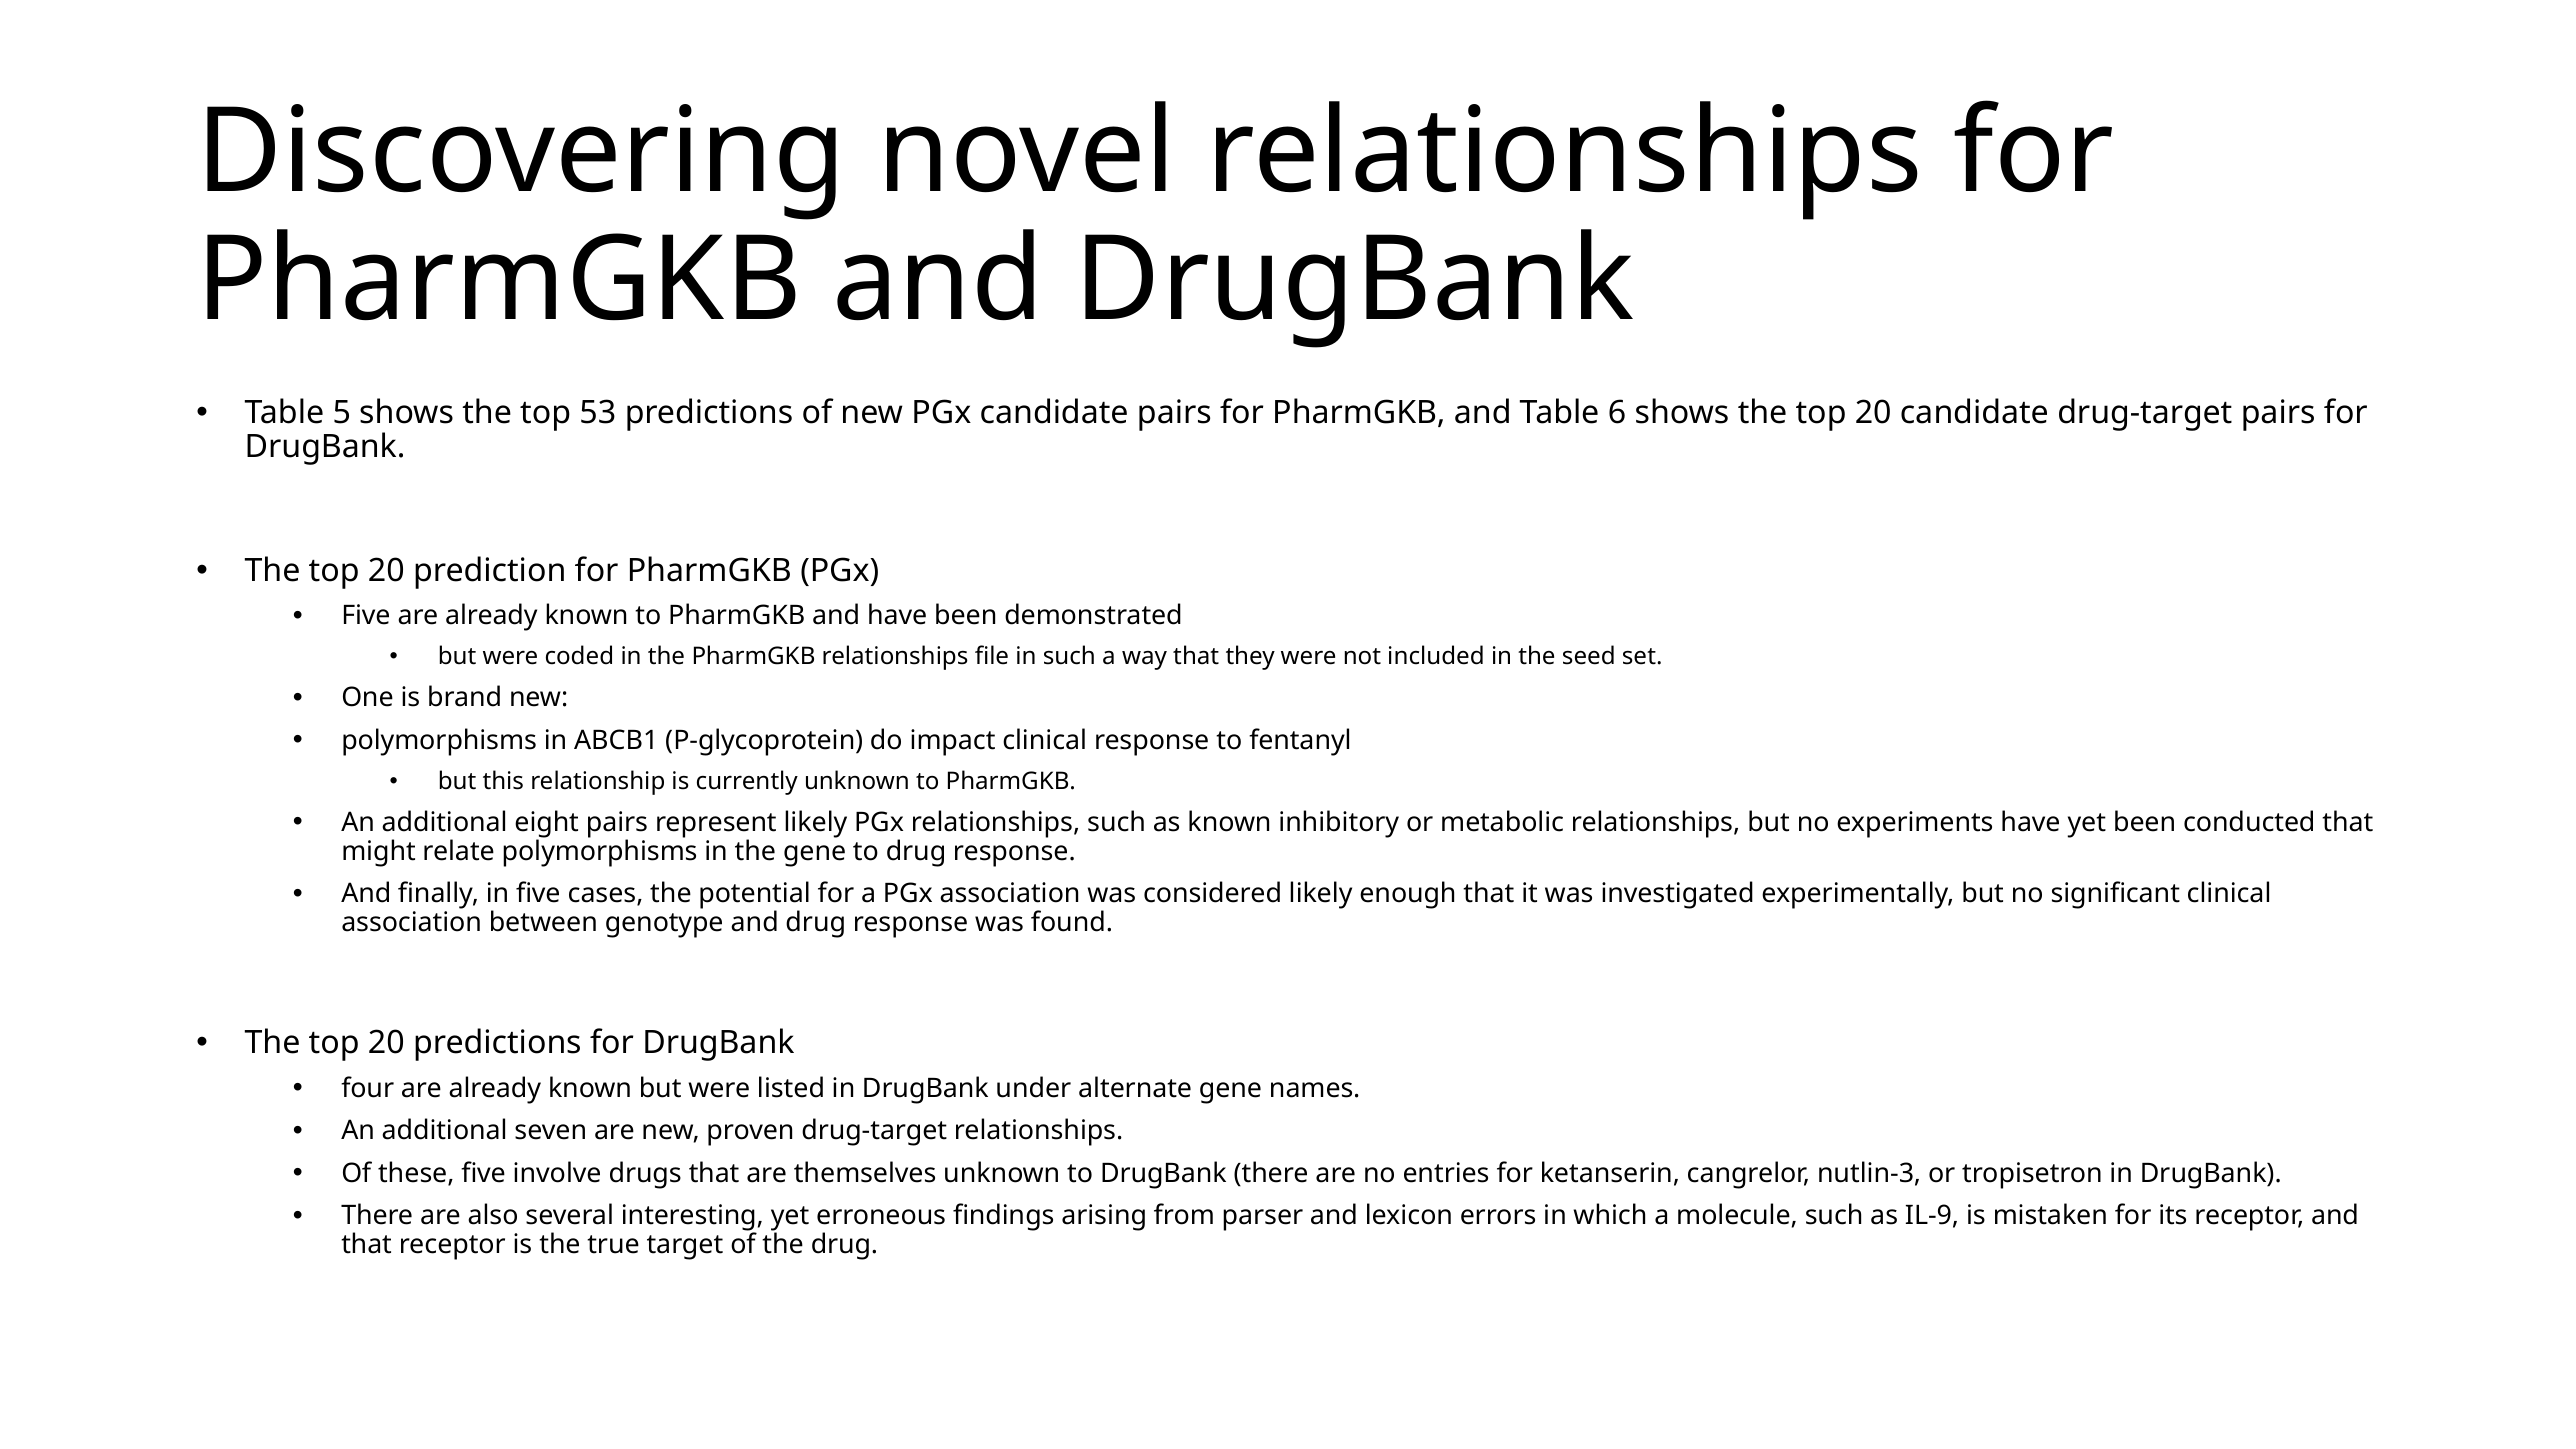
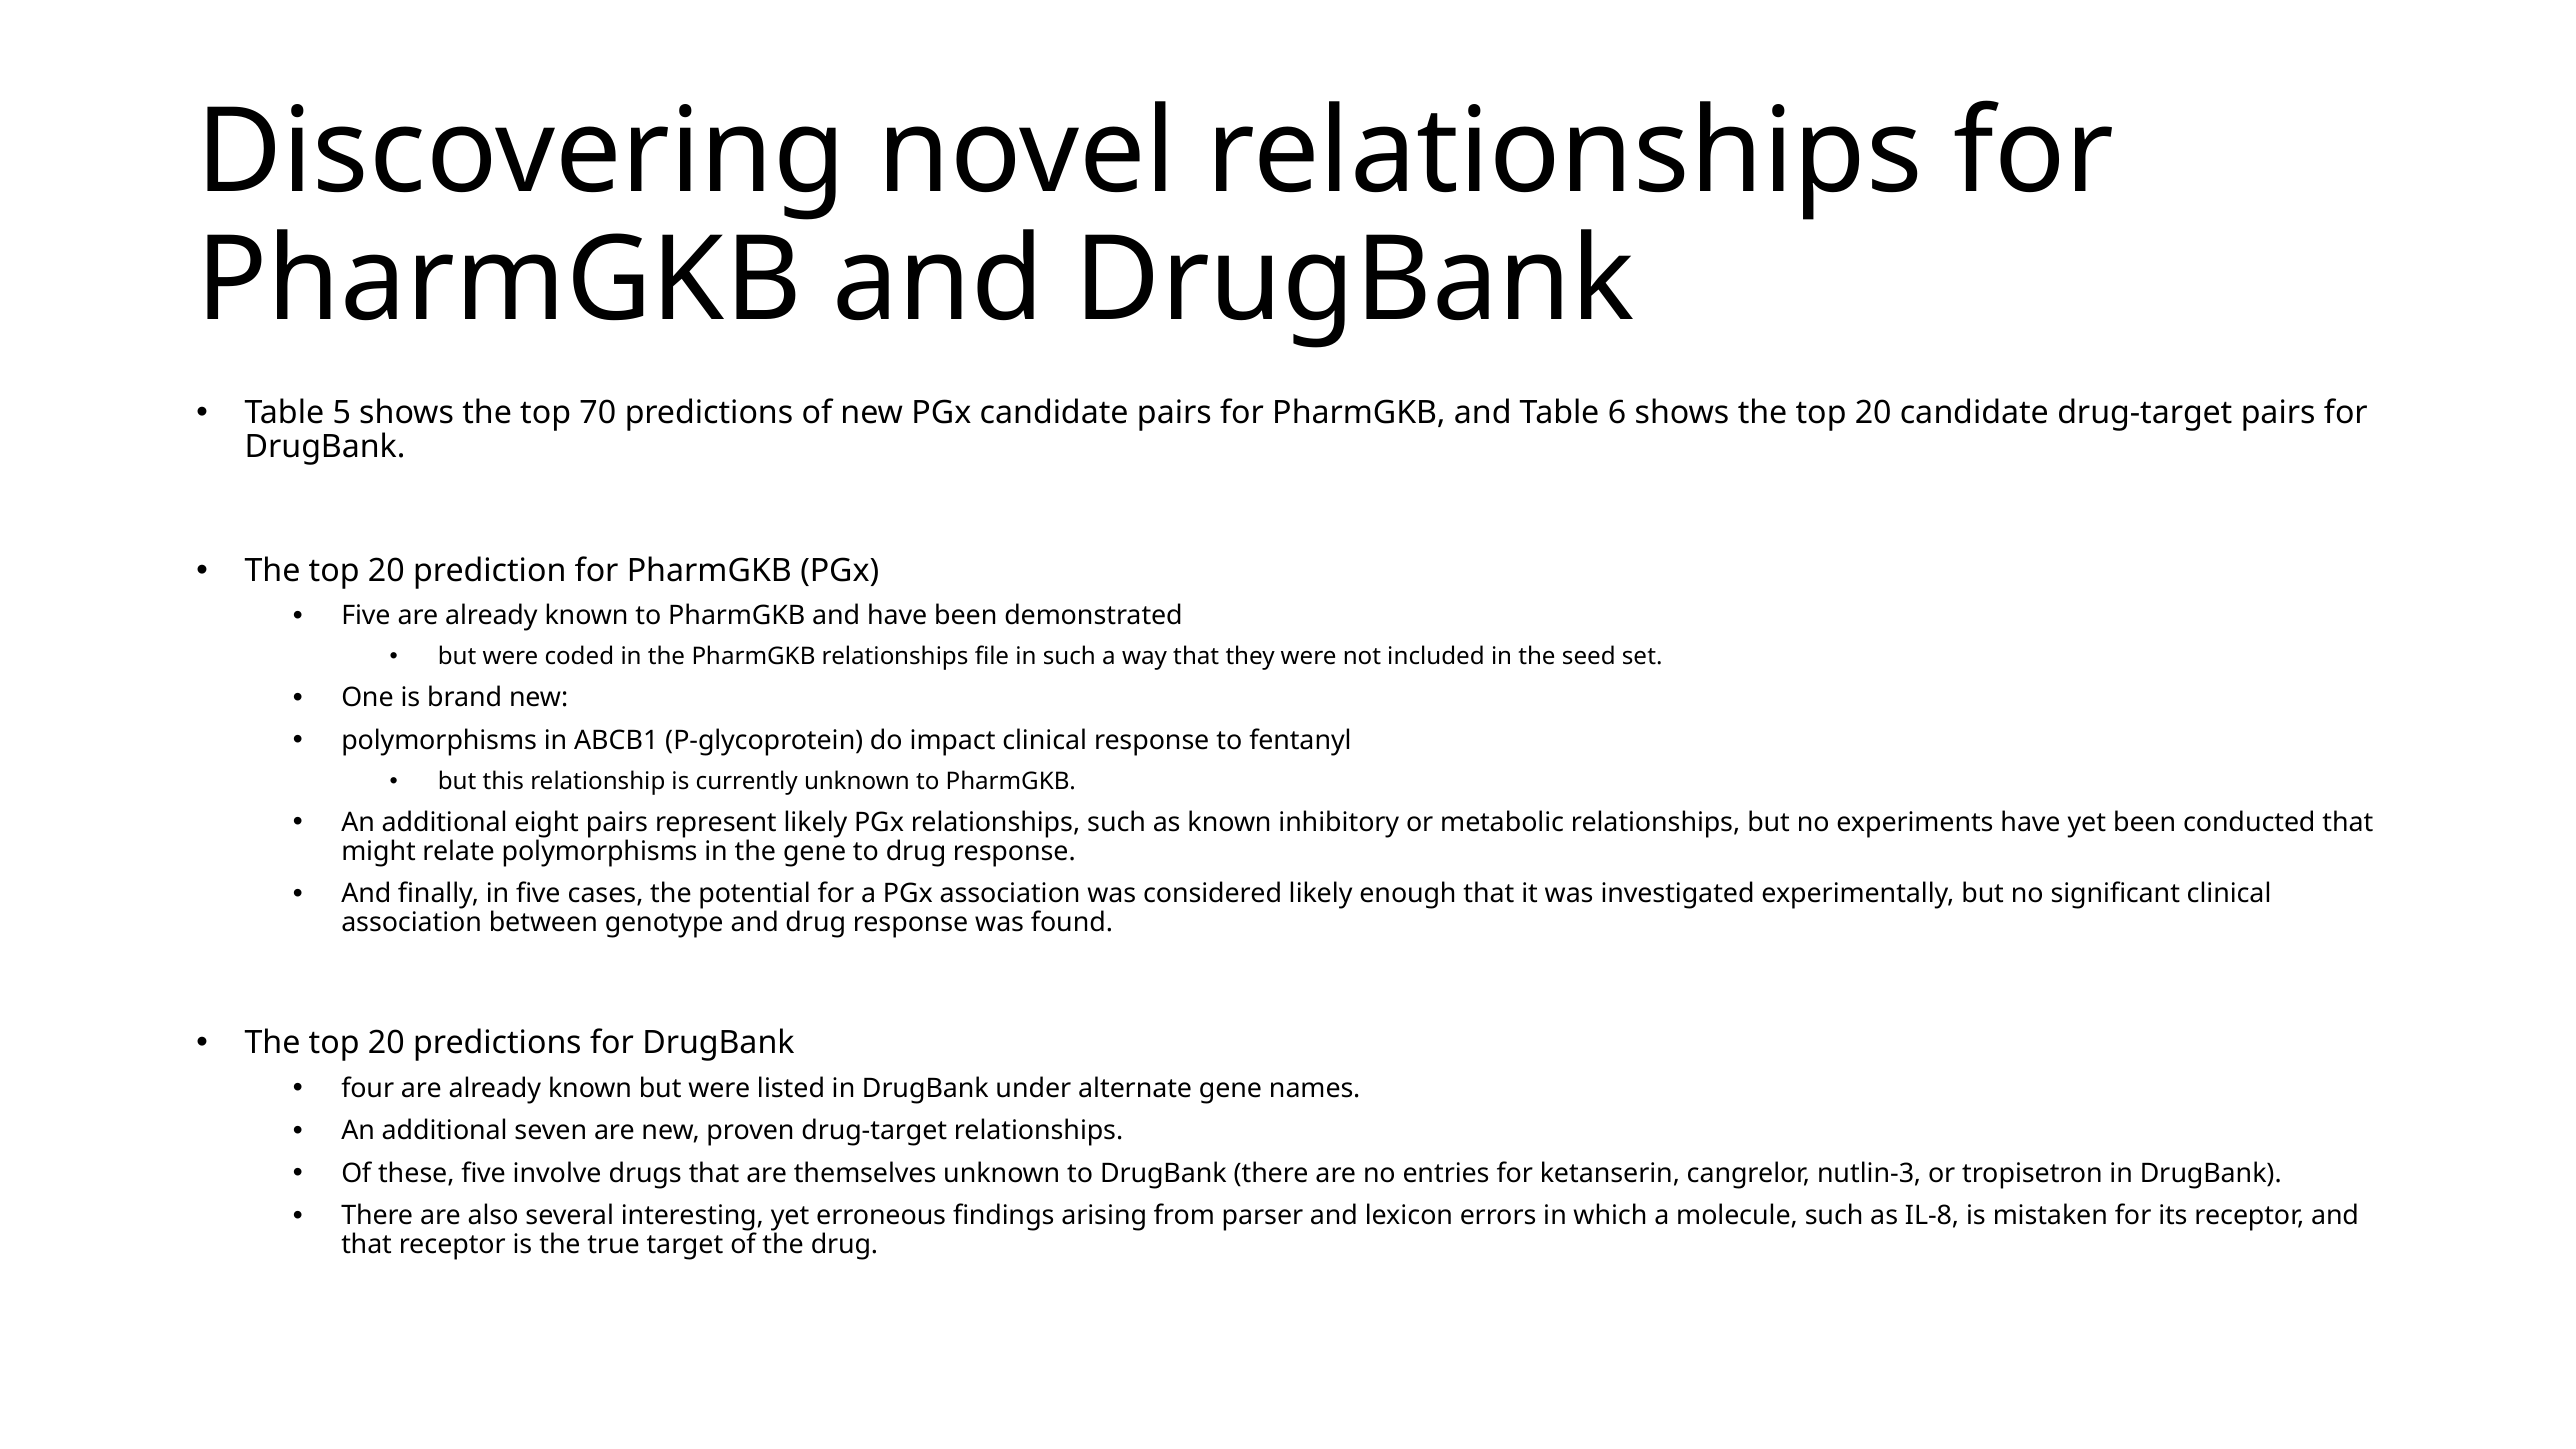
53: 53 -> 70
IL-9: IL-9 -> IL-8
